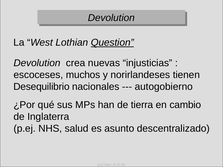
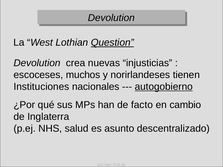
Desequilibrio: Desequilibrio -> Instituciones
autogobierno underline: none -> present
tierra: tierra -> facto
